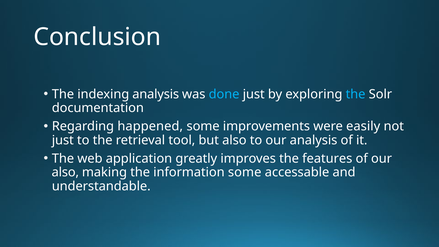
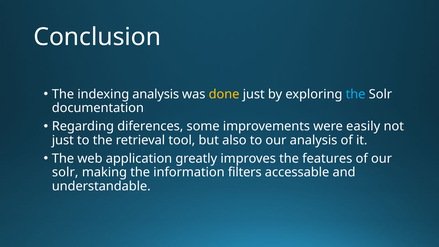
done colour: light blue -> yellow
happened: happened -> diferences
also at (65, 172): also -> solr
information some: some -> filters
